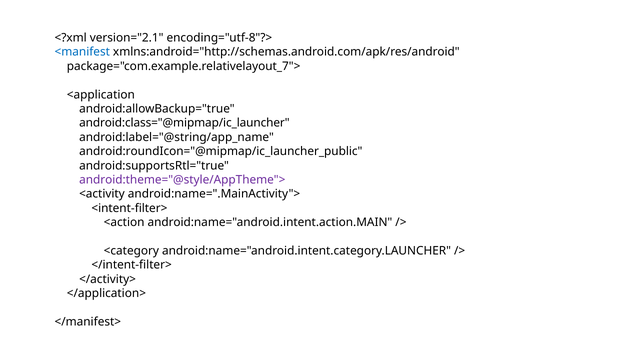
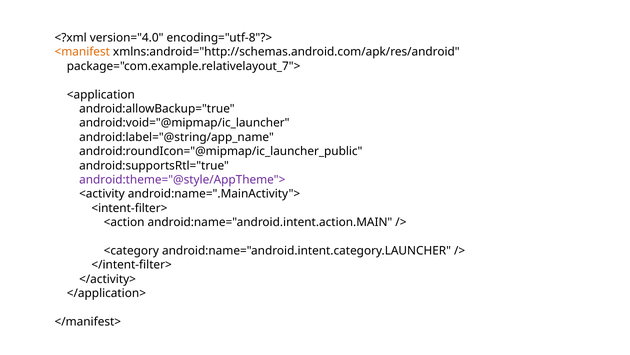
version="2.1: version="2.1 -> version="4.0
<manifest colour: blue -> orange
android:class="@mipmap/ic_launcher: android:class="@mipmap/ic_launcher -> android:void="@mipmap/ic_launcher
